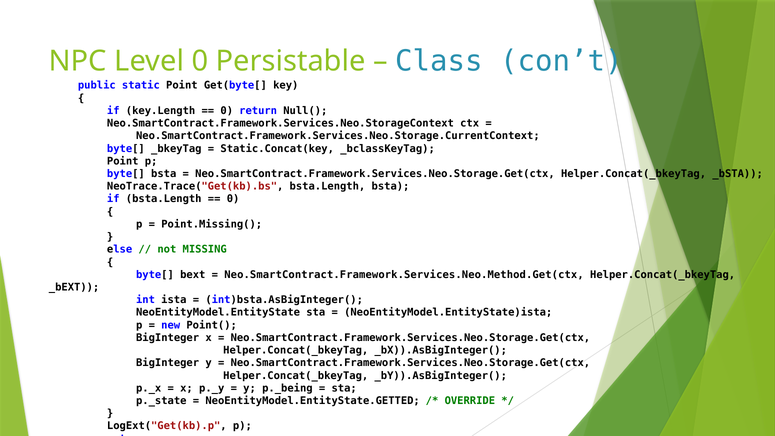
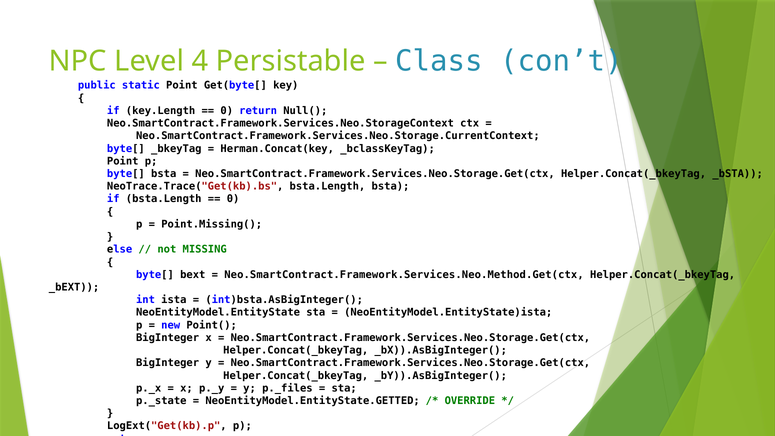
Level 0: 0 -> 4
Static.Concat(key: Static.Concat(key -> Herman.Concat(key
p._being: p._being -> p._files
